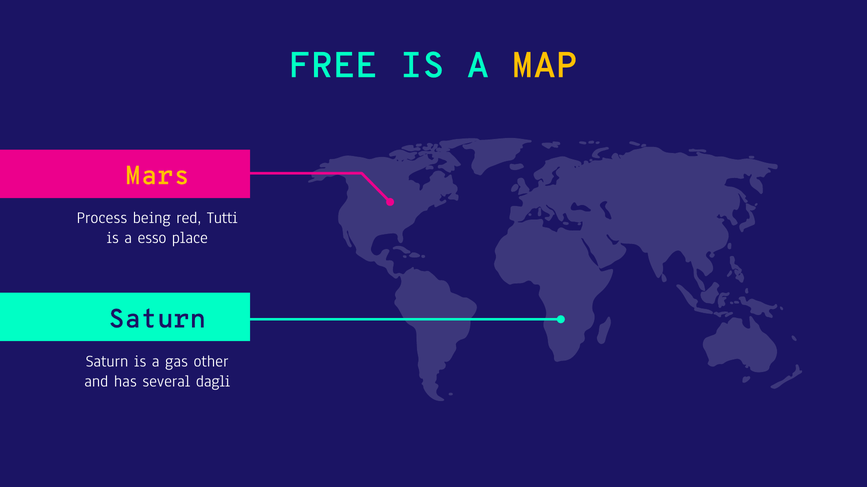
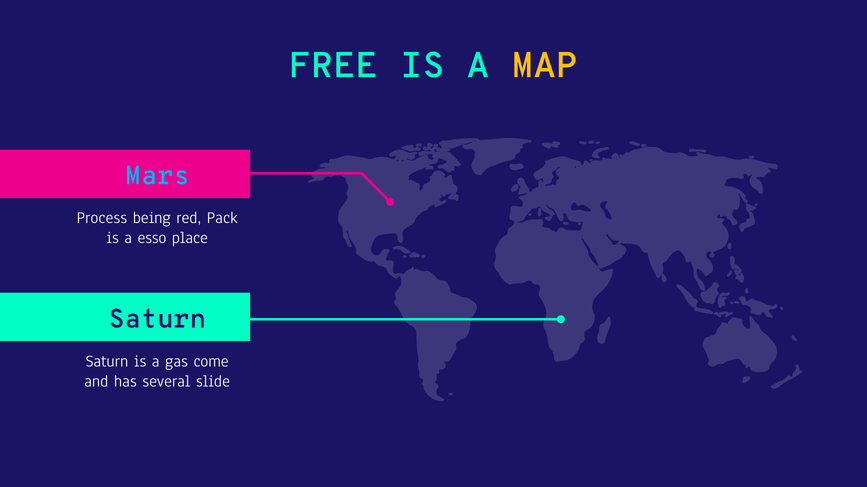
Mars colour: yellow -> light blue
Tutti: Tutti -> Pack
other: other -> come
dagli: dagli -> slide
